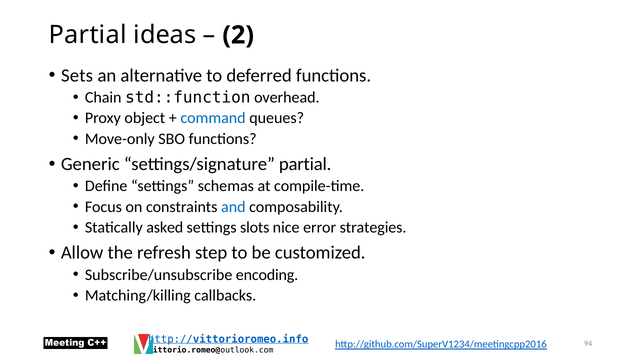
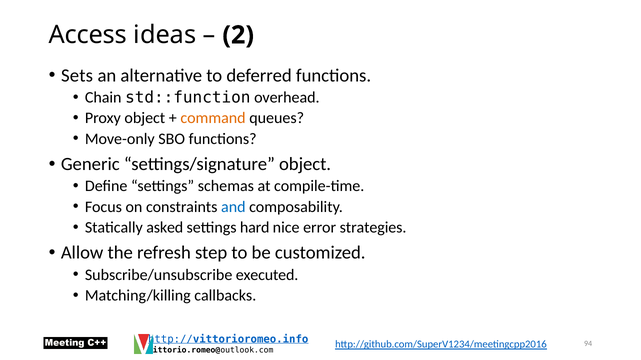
Partial at (88, 35): Partial -> Access
command colour: blue -> orange
settings/signature partial: partial -> object
slots: slots -> hard
encoding: encoding -> executed
